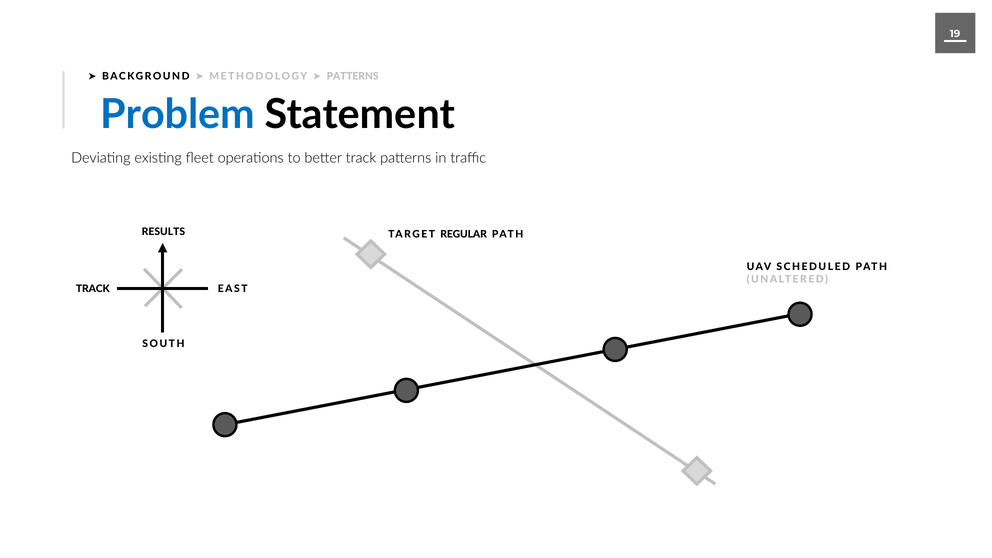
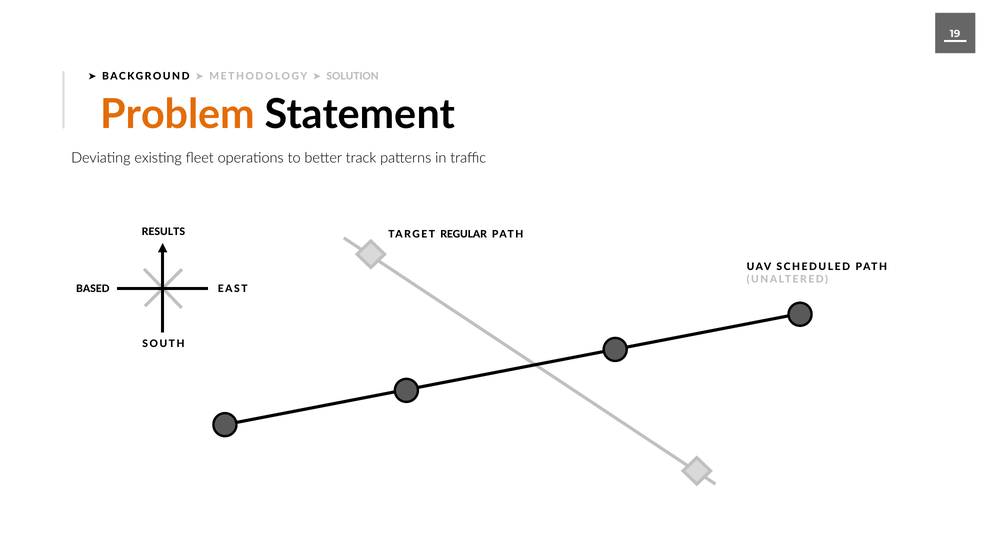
METHODOLOGY PATTERNS: PATTERNS -> SOLUTION
Problem colour: blue -> orange
TRACK at (93, 289): TRACK -> BASED
